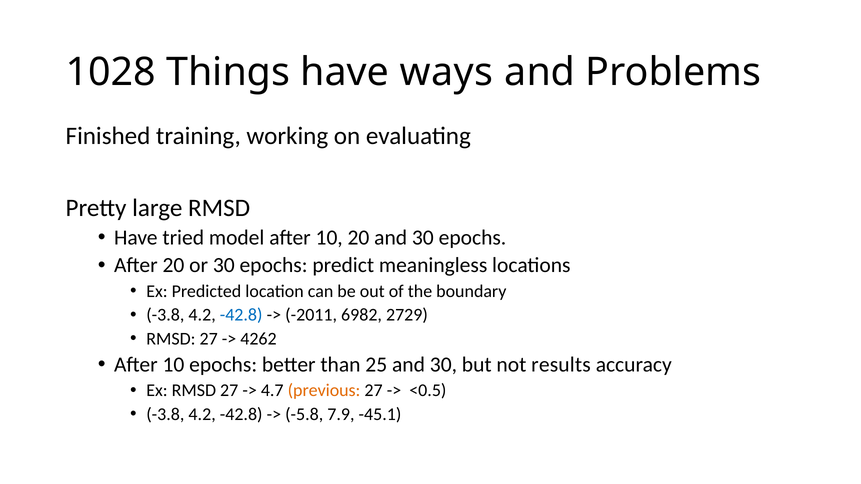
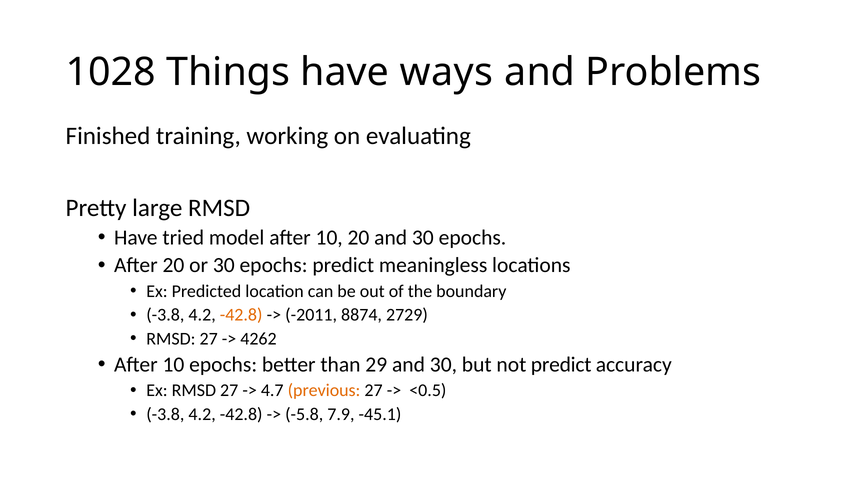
-42.8 at (241, 315) colour: blue -> orange
6982: 6982 -> 8874
25: 25 -> 29
not results: results -> predict
